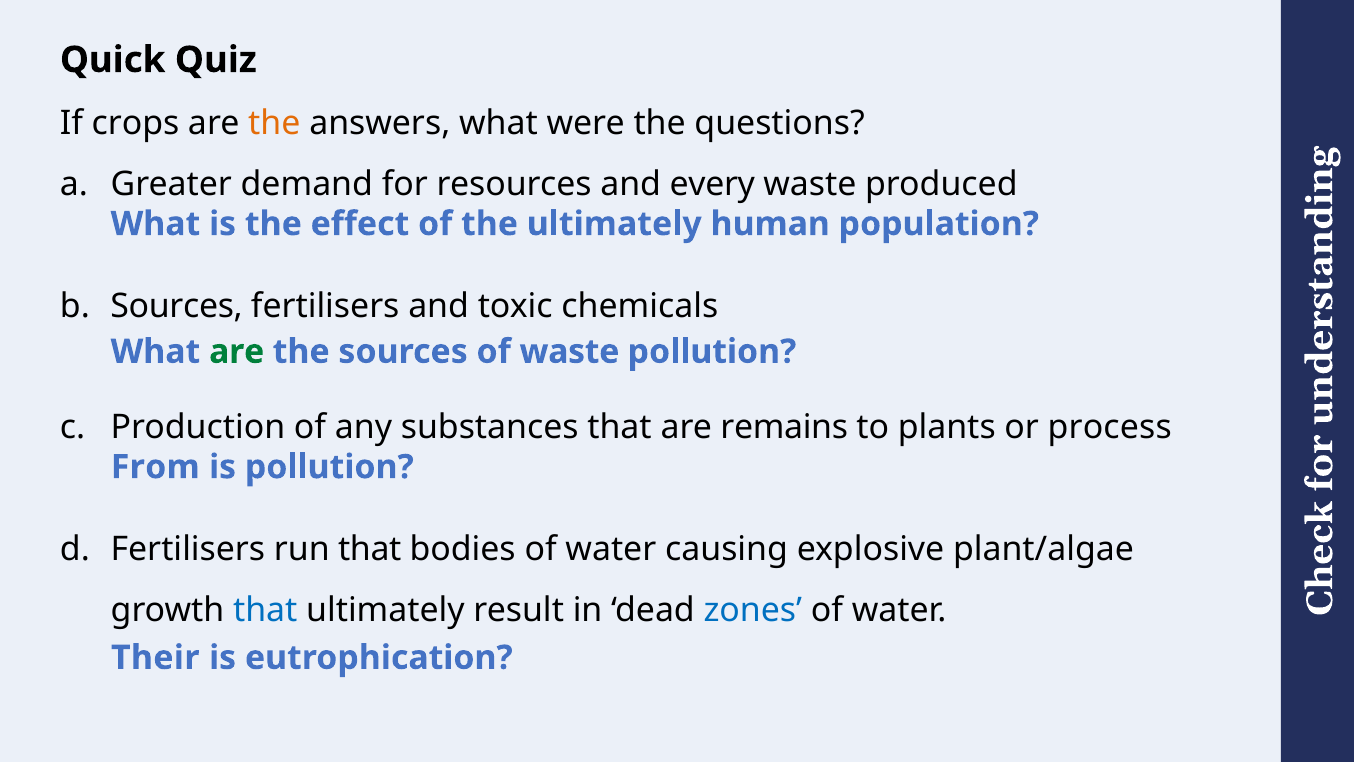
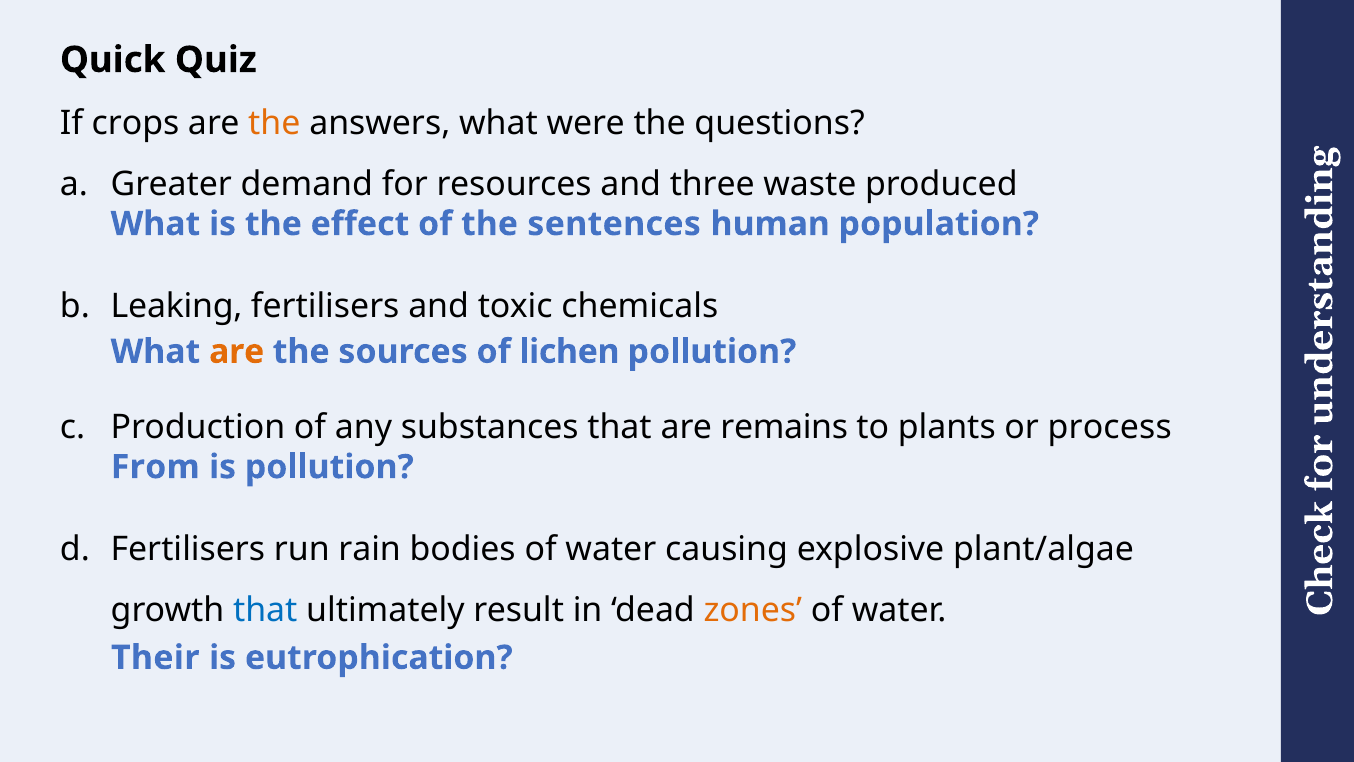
every: every -> three
the ultimately: ultimately -> sentences
Sources at (177, 306): Sources -> Leaking
are at (237, 351) colour: green -> orange
of waste: waste -> lichen
run that: that -> rain
zones colour: blue -> orange
